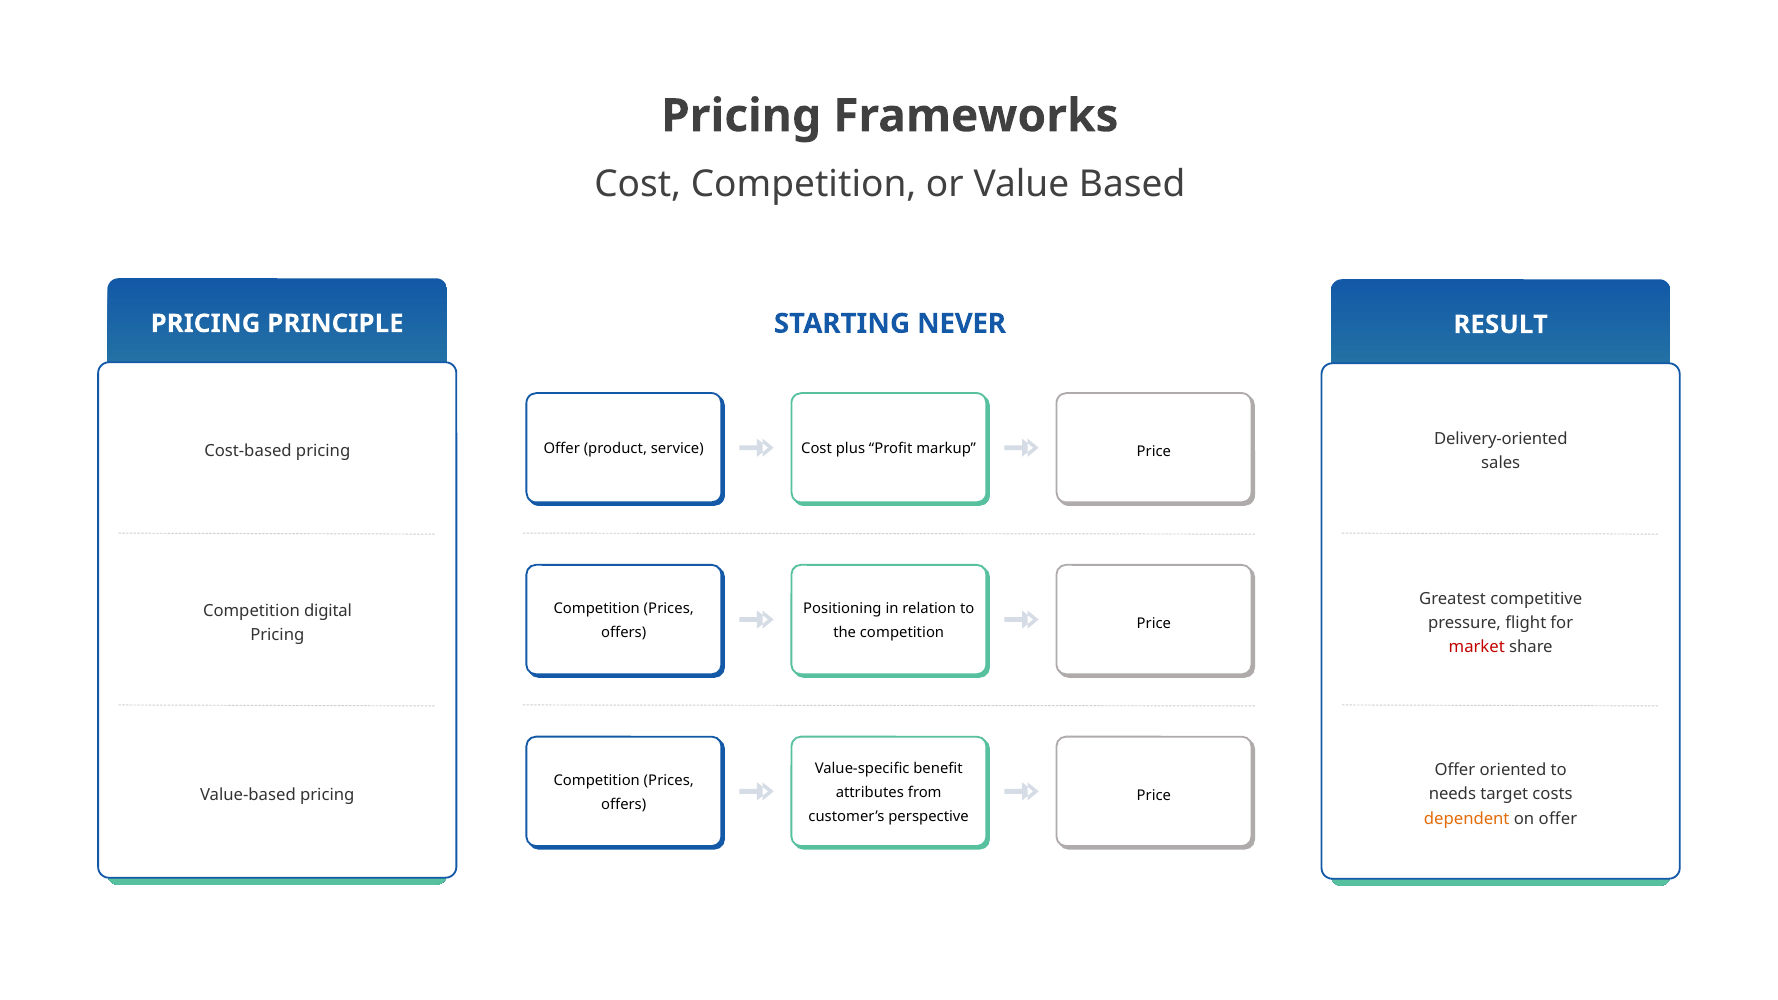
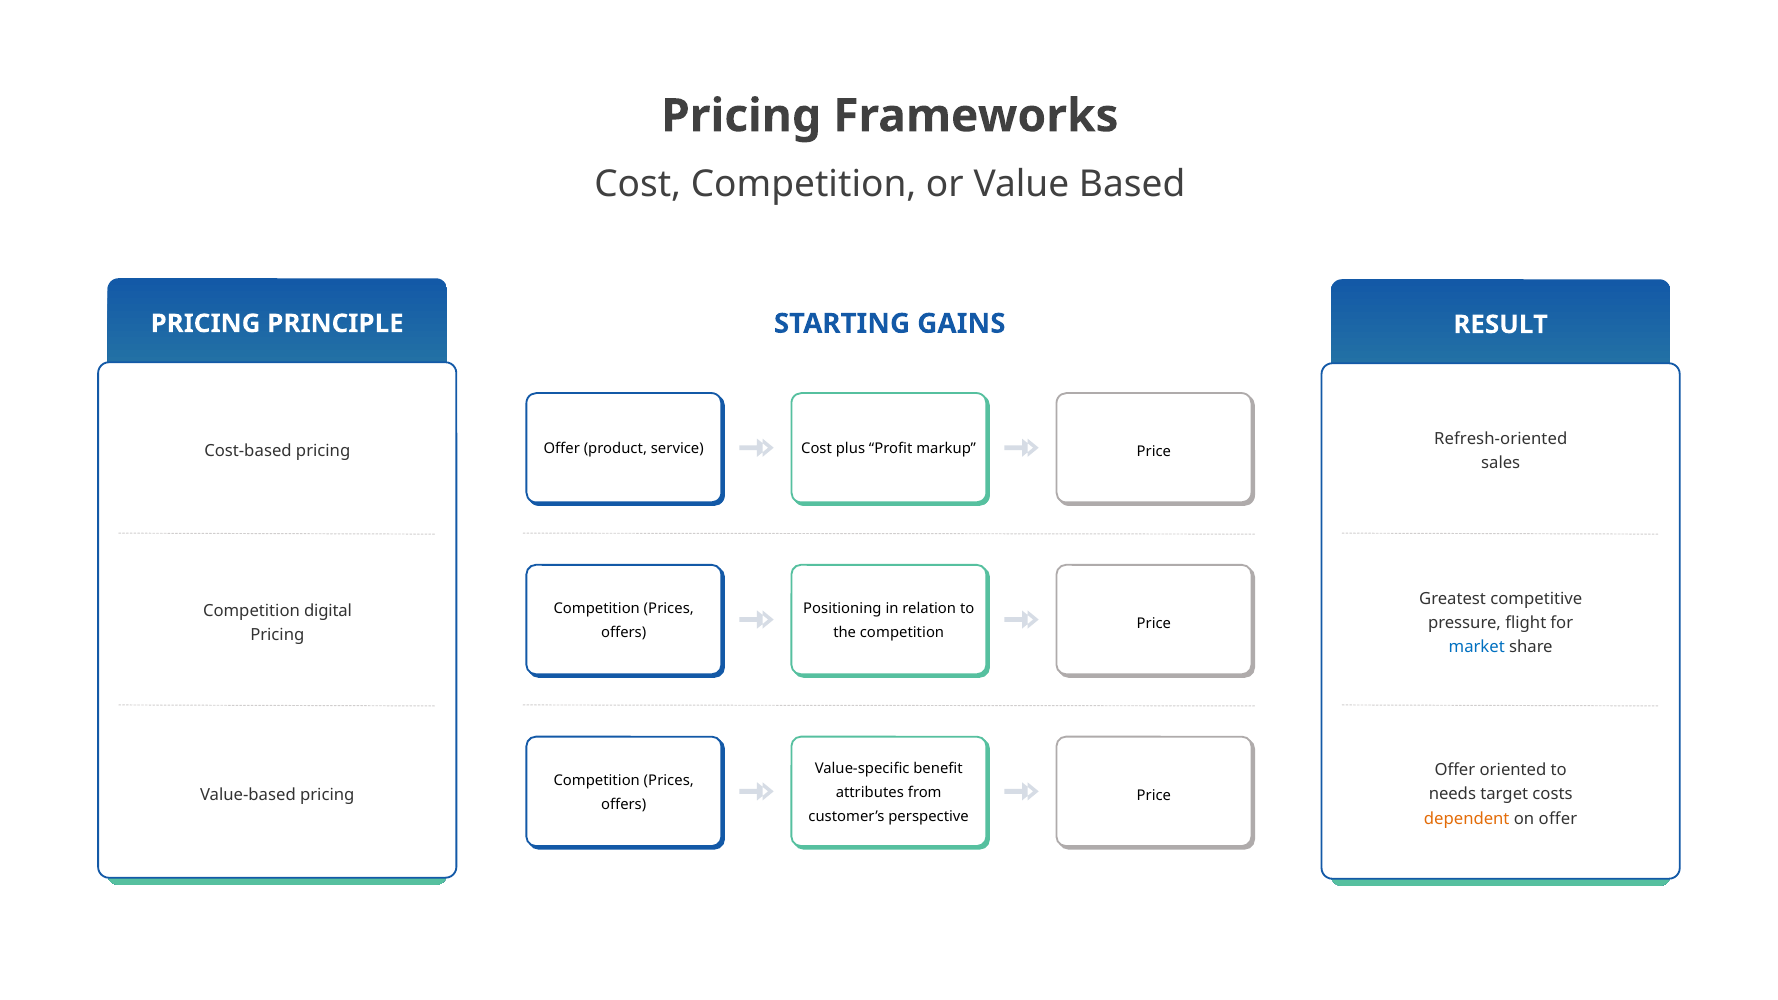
NEVER: NEVER -> GAINS
Delivery-oriented: Delivery-oriented -> Refresh-oriented
market colour: red -> blue
